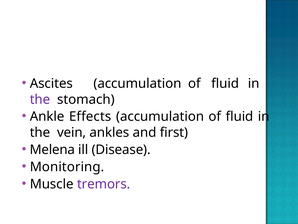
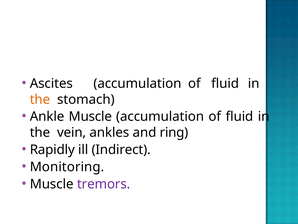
the at (40, 99) colour: purple -> orange
Ankle Effects: Effects -> Muscle
first: first -> ring
Melena: Melena -> Rapidly
Disease: Disease -> Indirect
